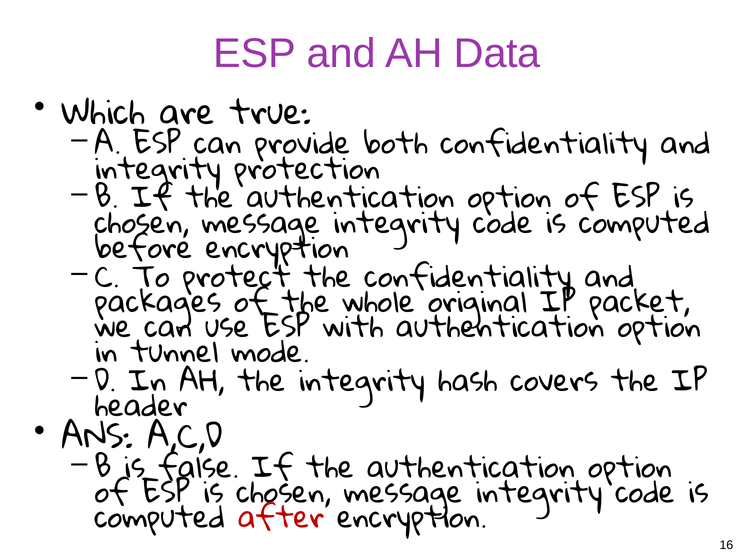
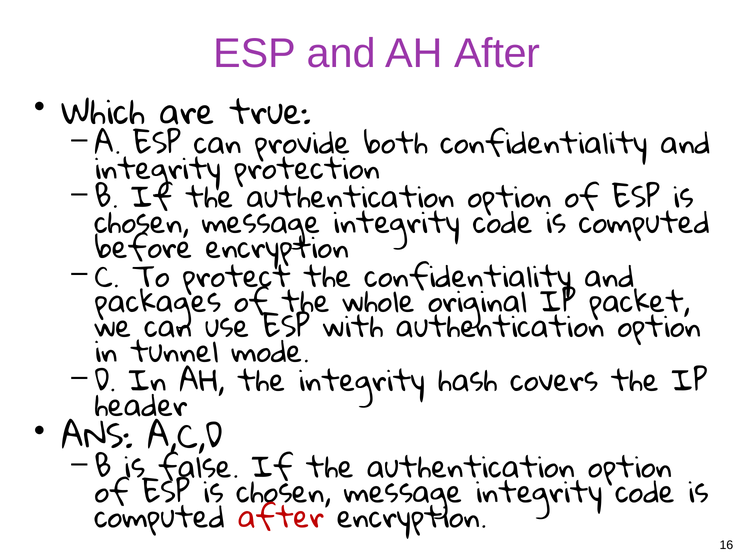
AH Data: Data -> After
